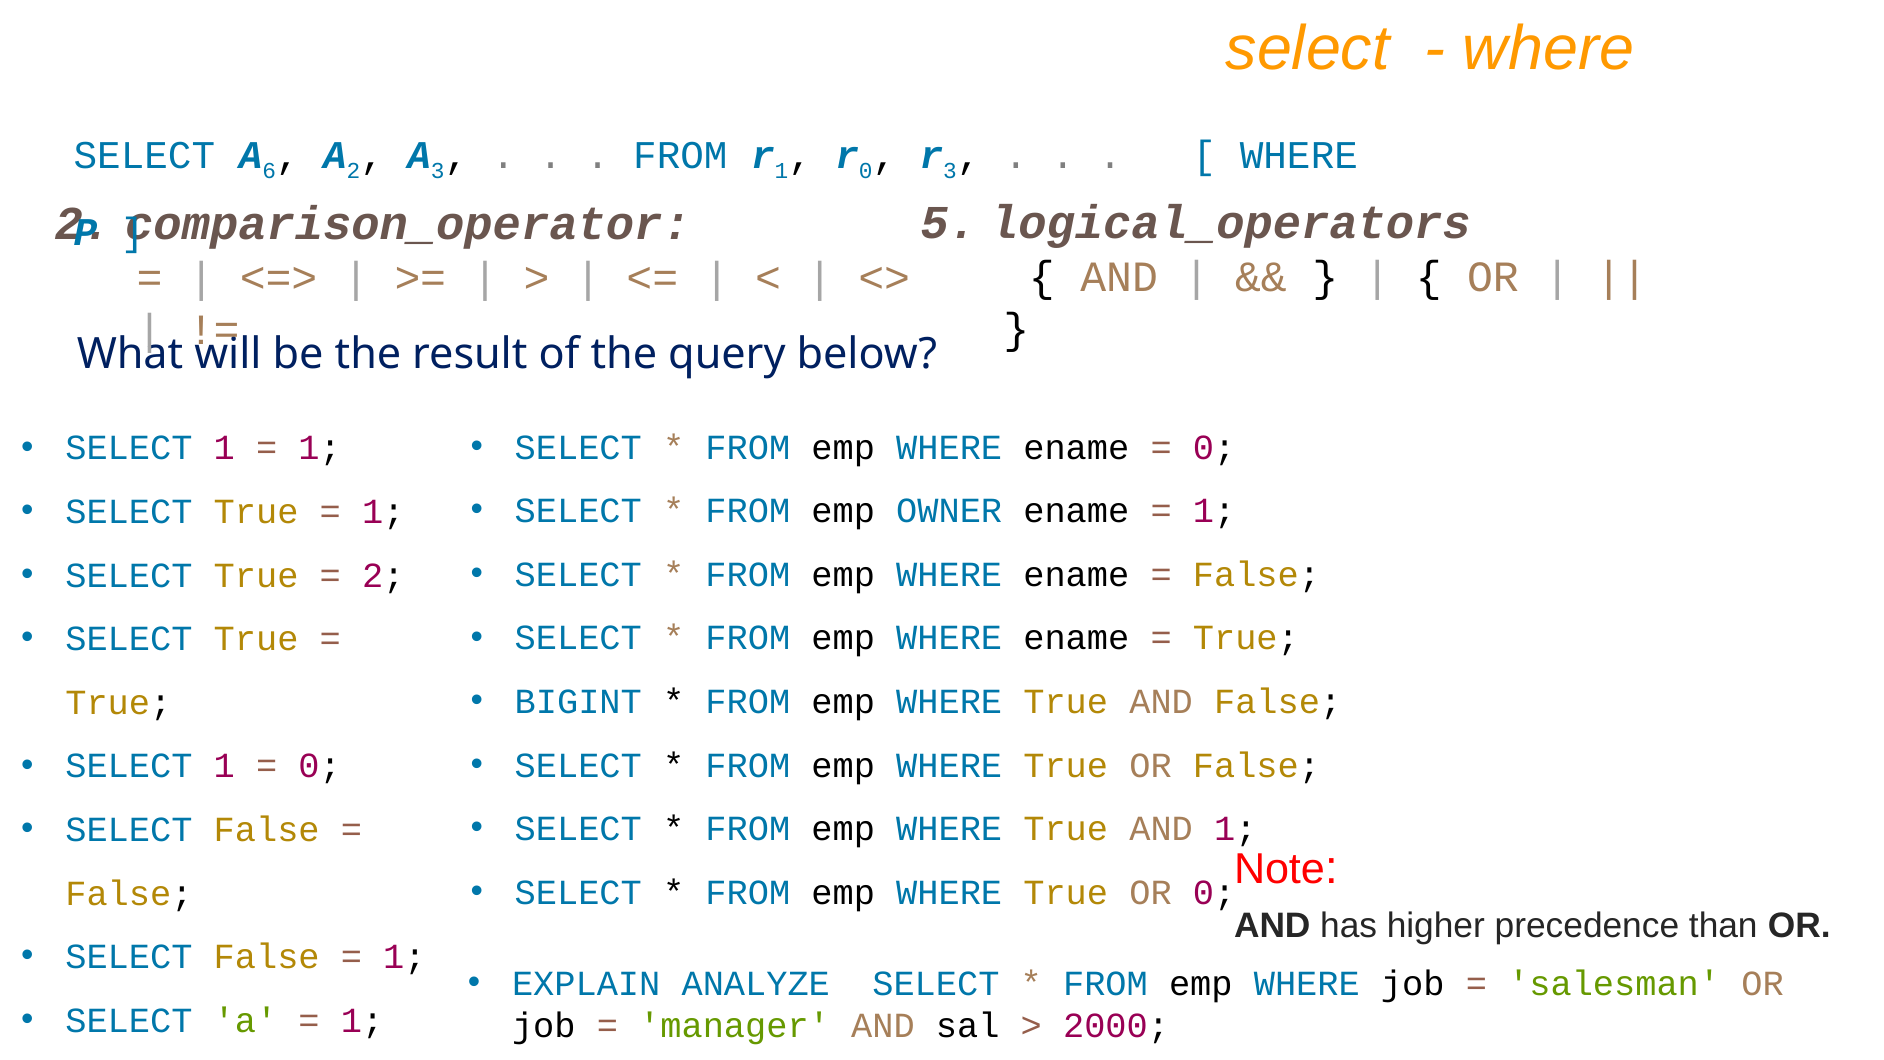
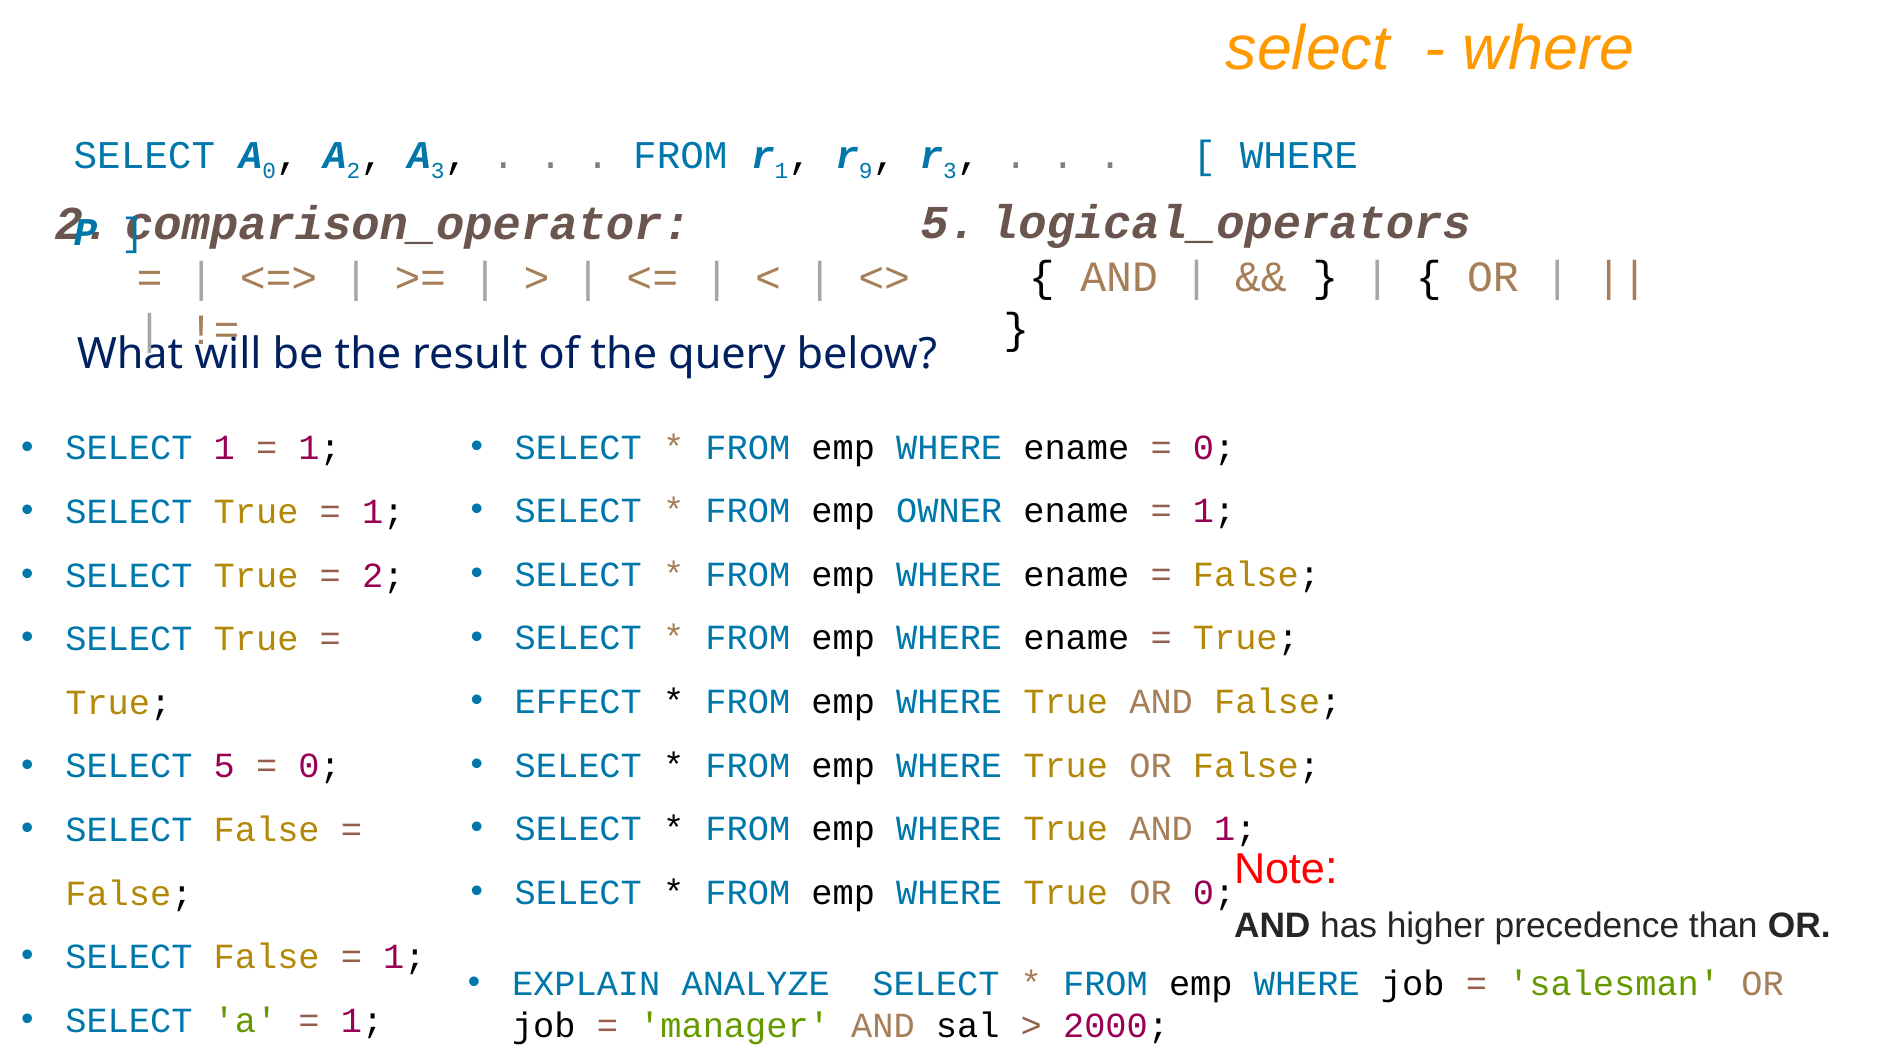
A 6: 6 -> 0
0 at (866, 171): 0 -> 9
BIGINT: BIGINT -> EFFECT
1 at (224, 766): 1 -> 5
